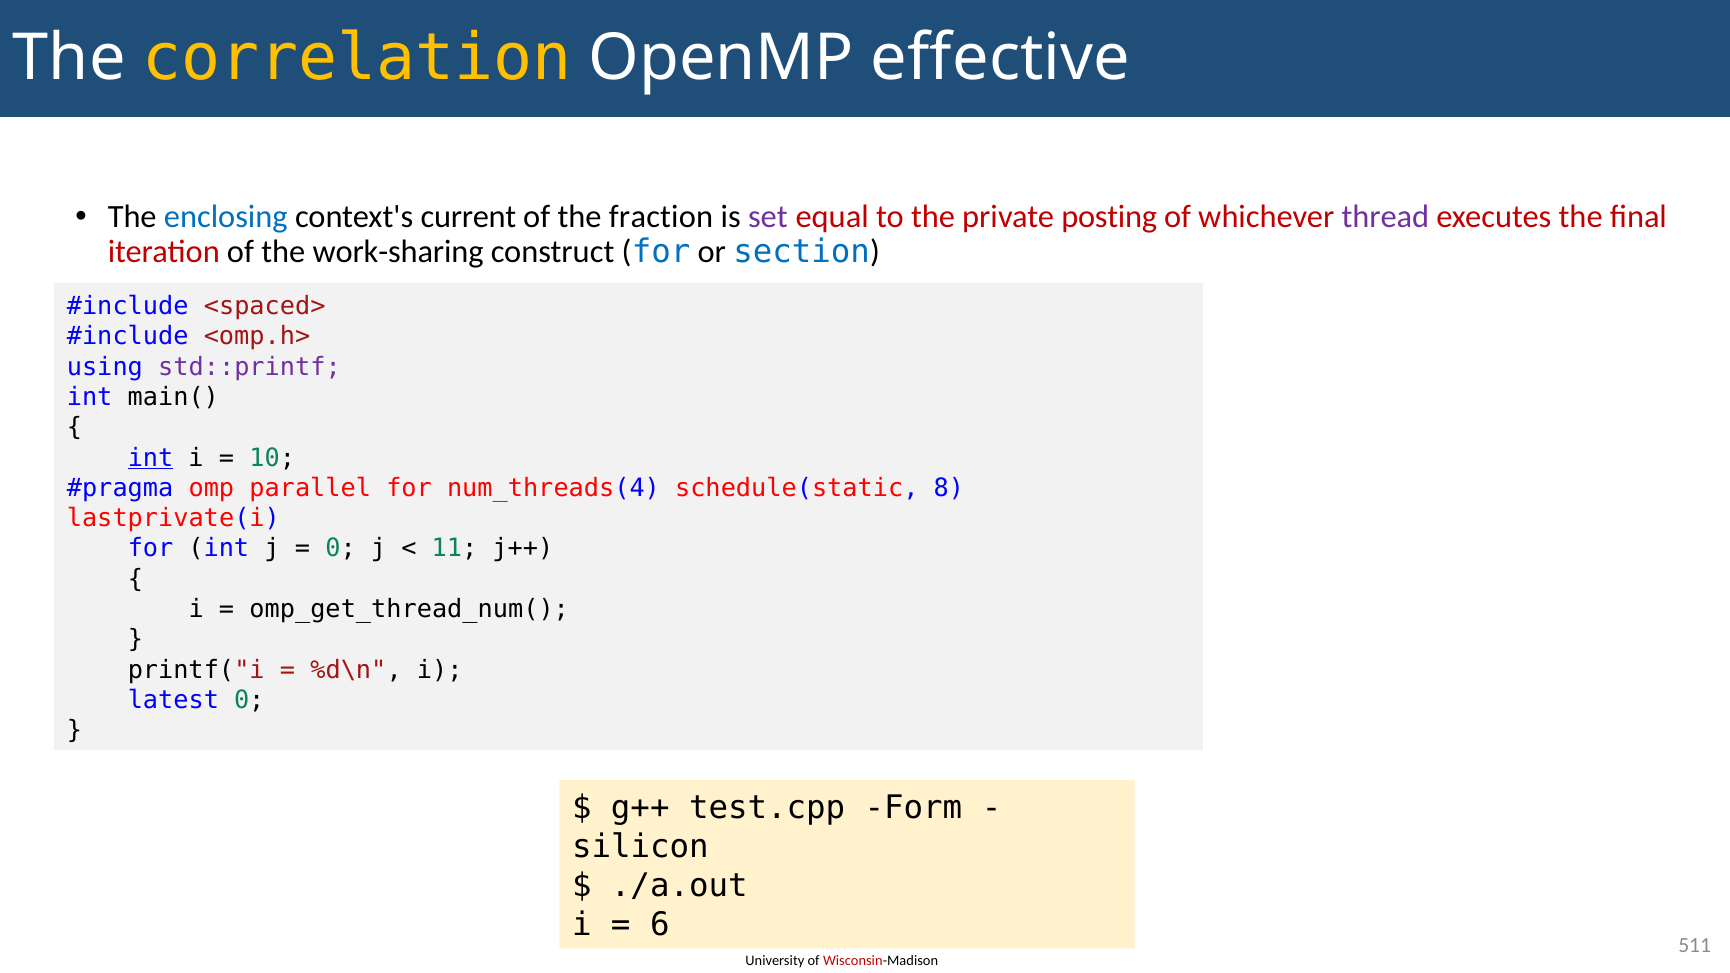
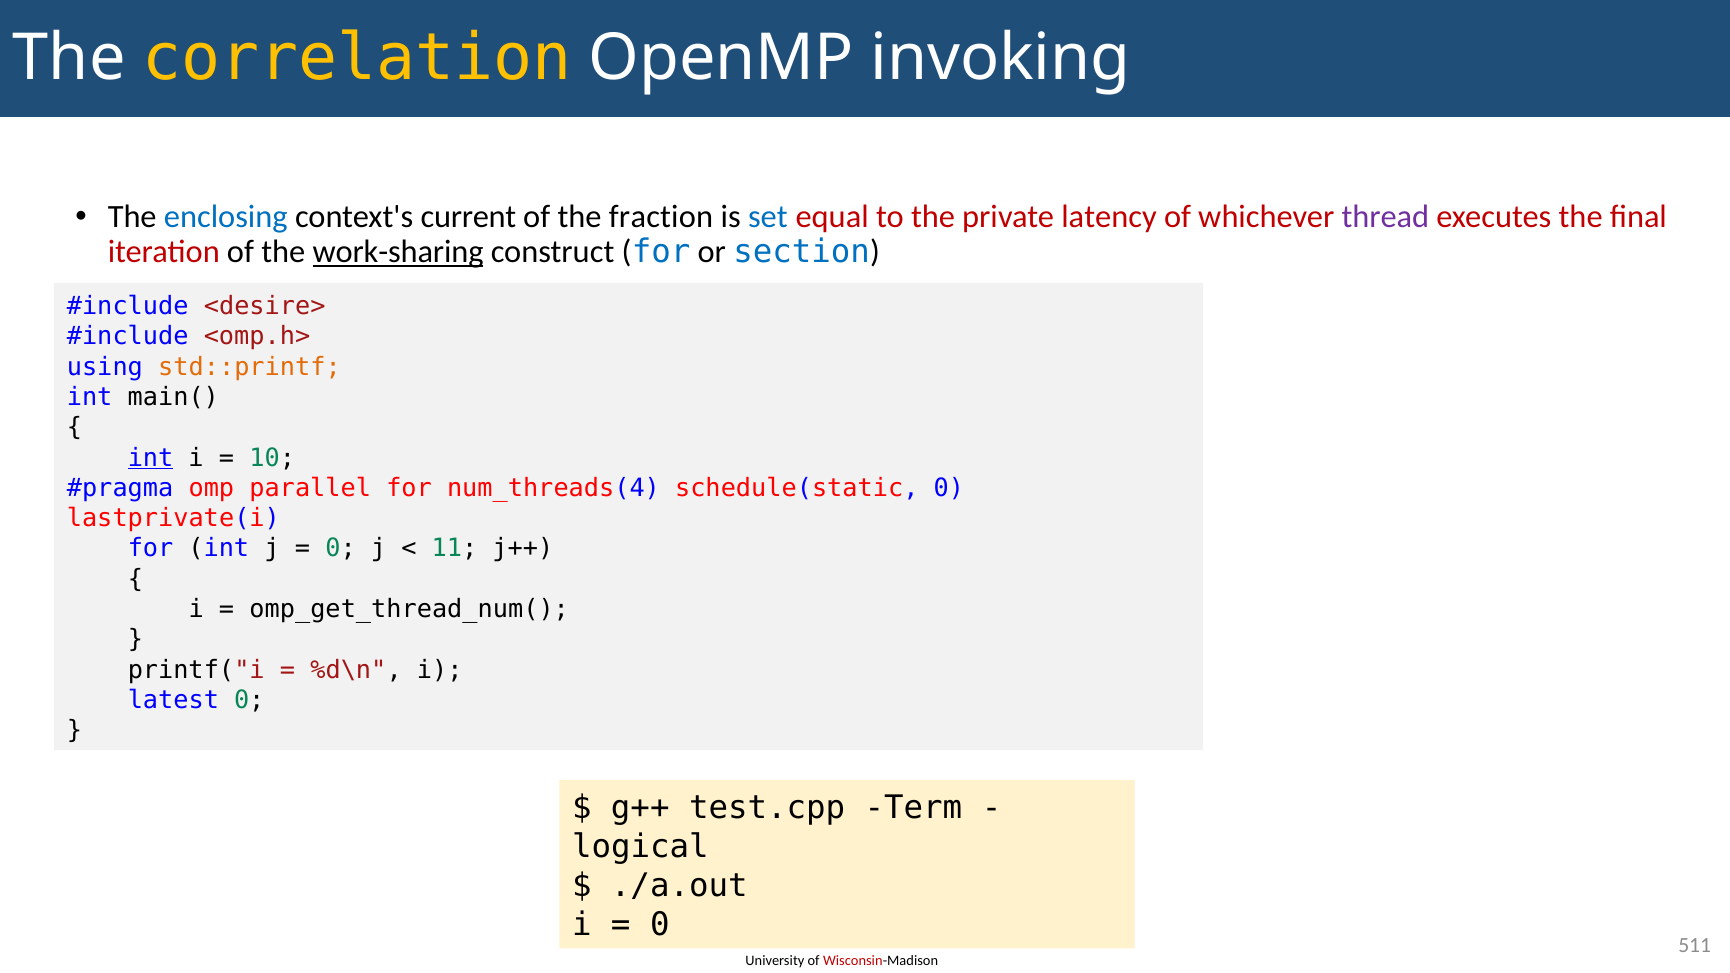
effective: effective -> invoking
set colour: purple -> blue
posting: posting -> latency
work-sharing underline: none -> present
<spaced>: <spaced> -> <desire>
std::printf colour: purple -> orange
schedule(static 8: 8 -> 0
Form: Form -> Term
silicon: silicon -> logical
6 at (660, 925): 6 -> 0
